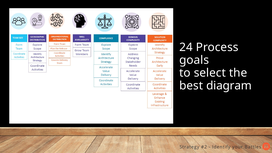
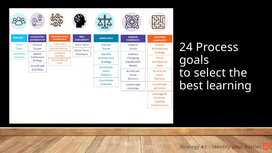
diagram: diagram -> learning
